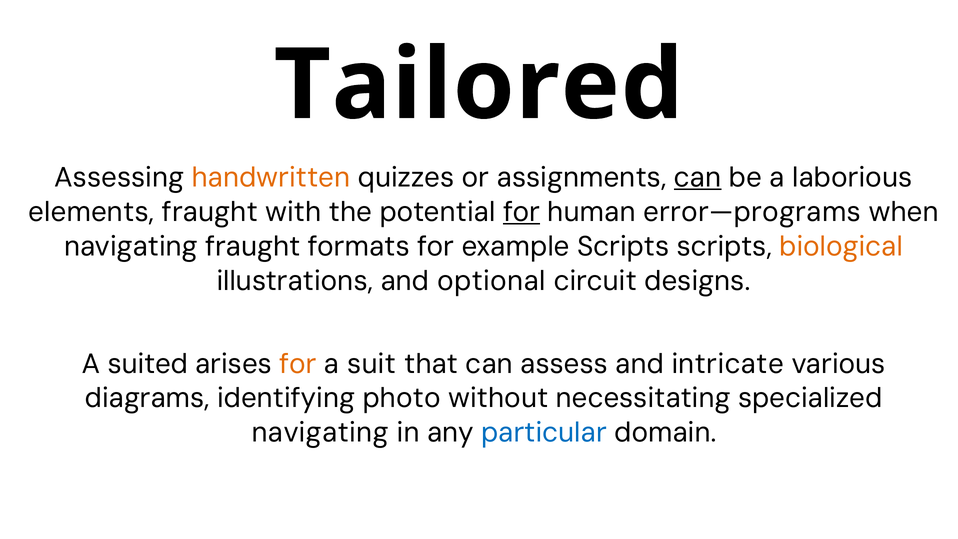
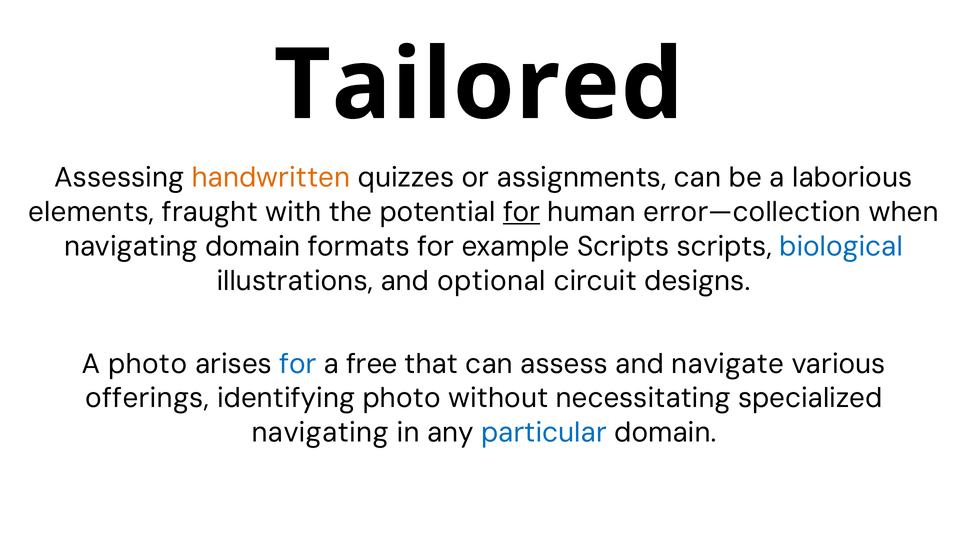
can at (698, 177) underline: present -> none
error—programs: error—programs -> error—collection
navigating fraught: fraught -> domain
biological colour: orange -> blue
A suited: suited -> photo
for at (298, 364) colour: orange -> blue
suit: suit -> free
intricate: intricate -> navigate
diagrams: diagrams -> offerings
